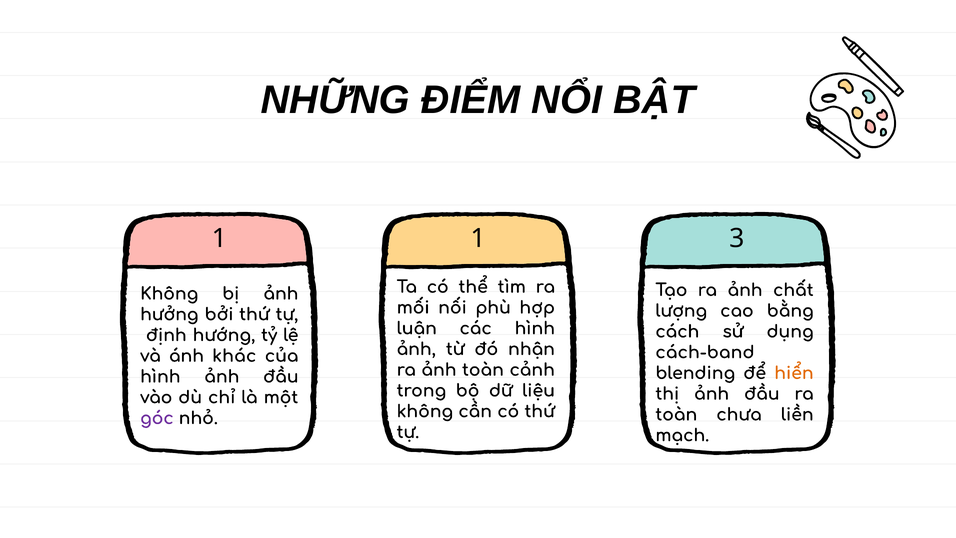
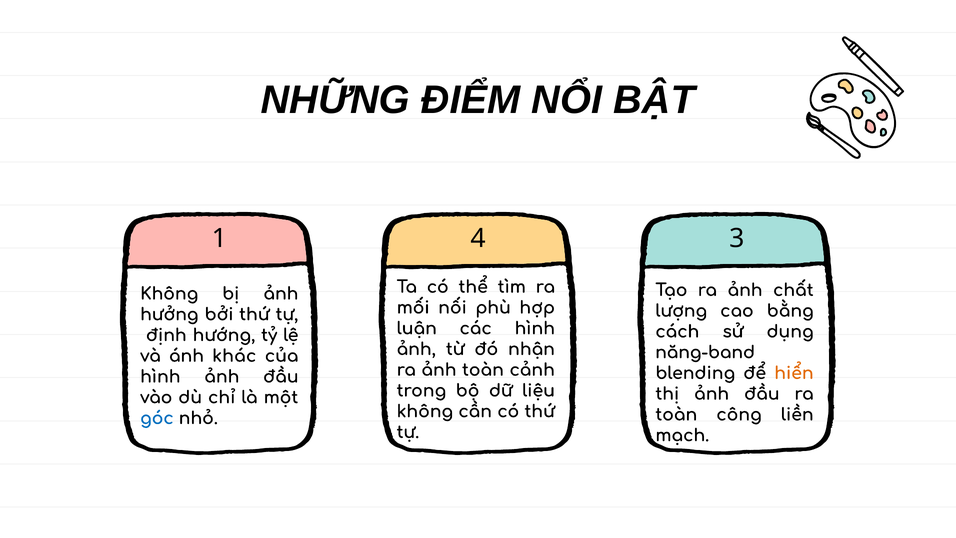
1 1: 1 -> 4
cách-band: cách-band -> năng-band
chưa: chưa -> công
góc colour: purple -> blue
